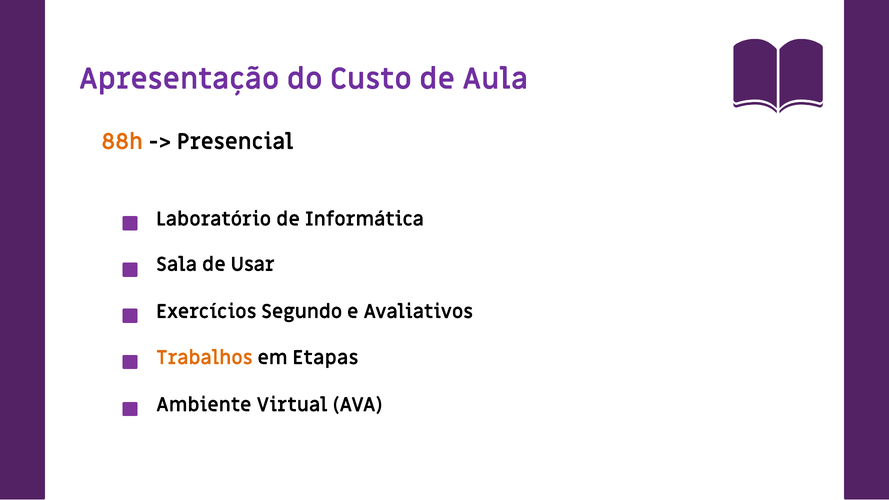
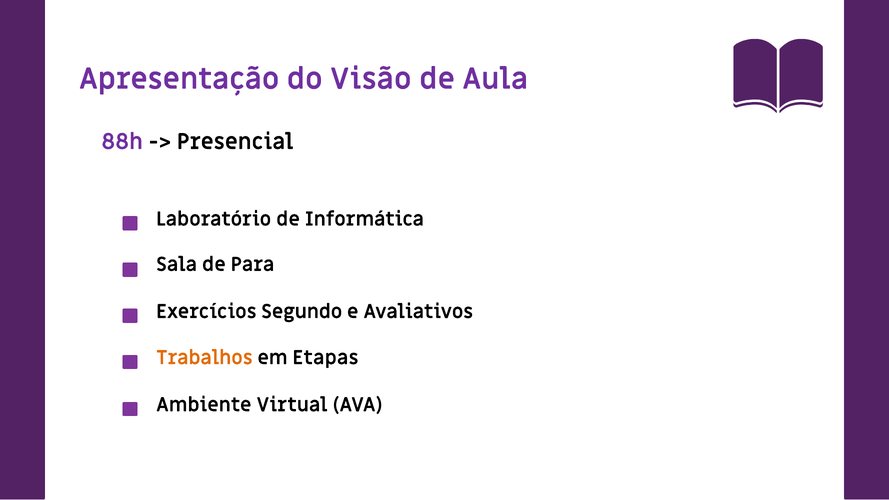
Custo: Custo -> Visão
88h colour: orange -> purple
Usar: Usar -> Para
